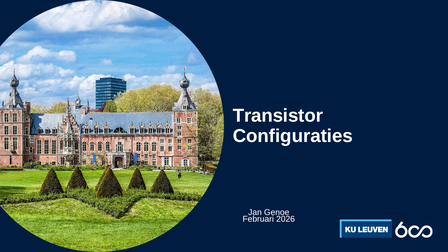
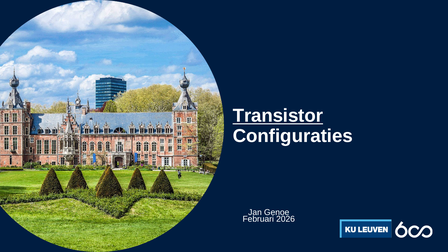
Transistor underline: none -> present
